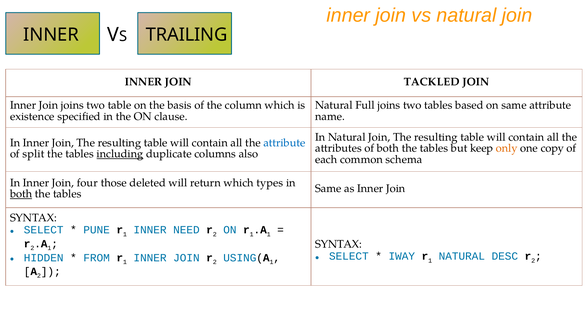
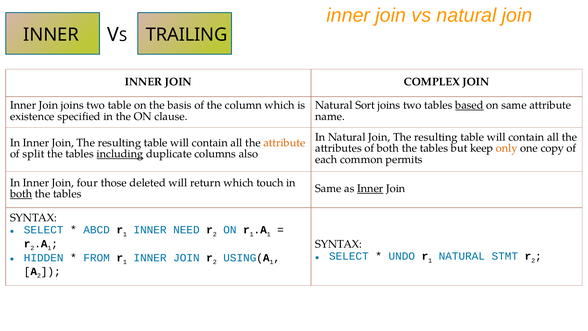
TACKLED: TACKLED -> COMPLEX
Full: Full -> Sort
based underline: none -> present
attribute at (284, 143) colour: blue -> orange
schema: schema -> permits
types: types -> touch
Inner at (370, 188) underline: none -> present
PUNE: PUNE -> ABCD
IWAY: IWAY -> UNDO
DESC: DESC -> STMT
